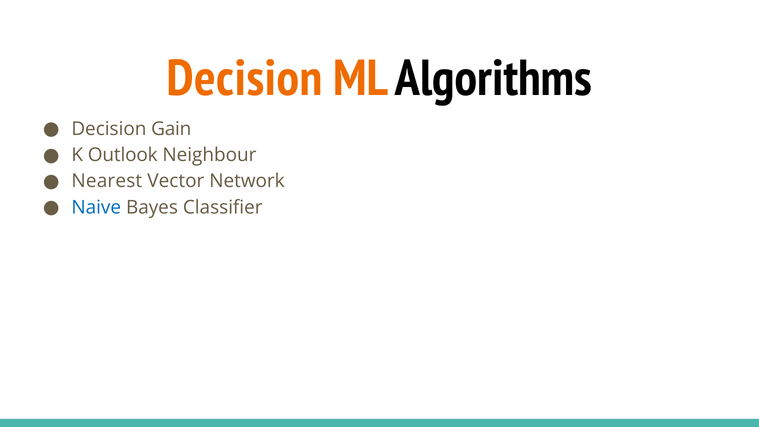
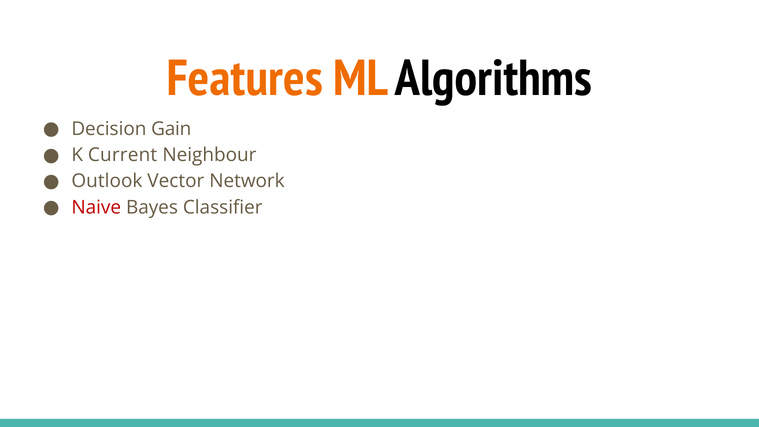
Decision at (245, 78): Decision -> Features
Outlook: Outlook -> Current
Nearest: Nearest -> Outlook
Naive colour: blue -> red
